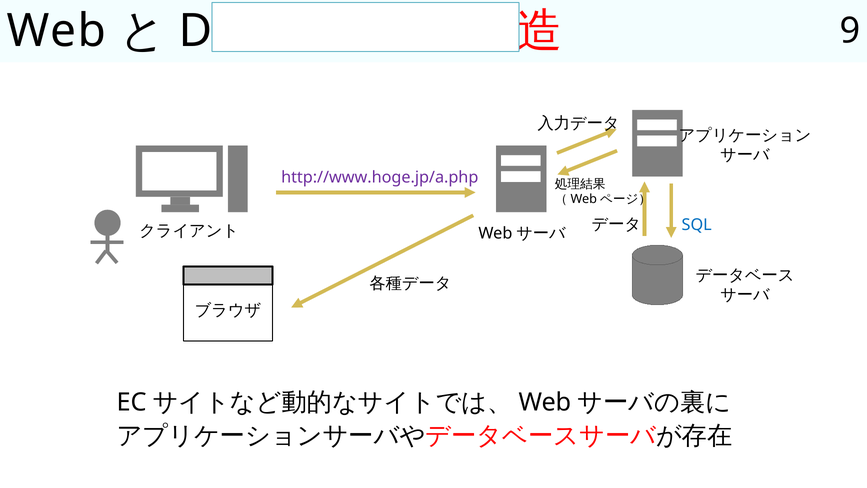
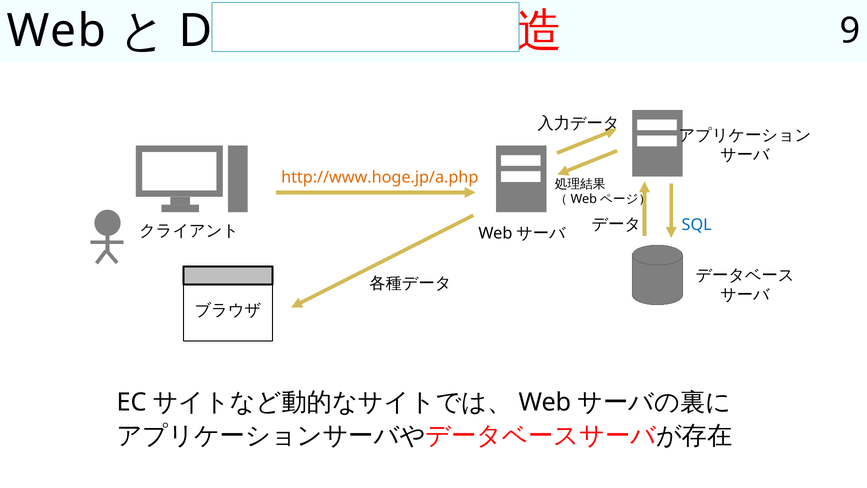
http://www.hoge.jp/a.php colour: purple -> orange
